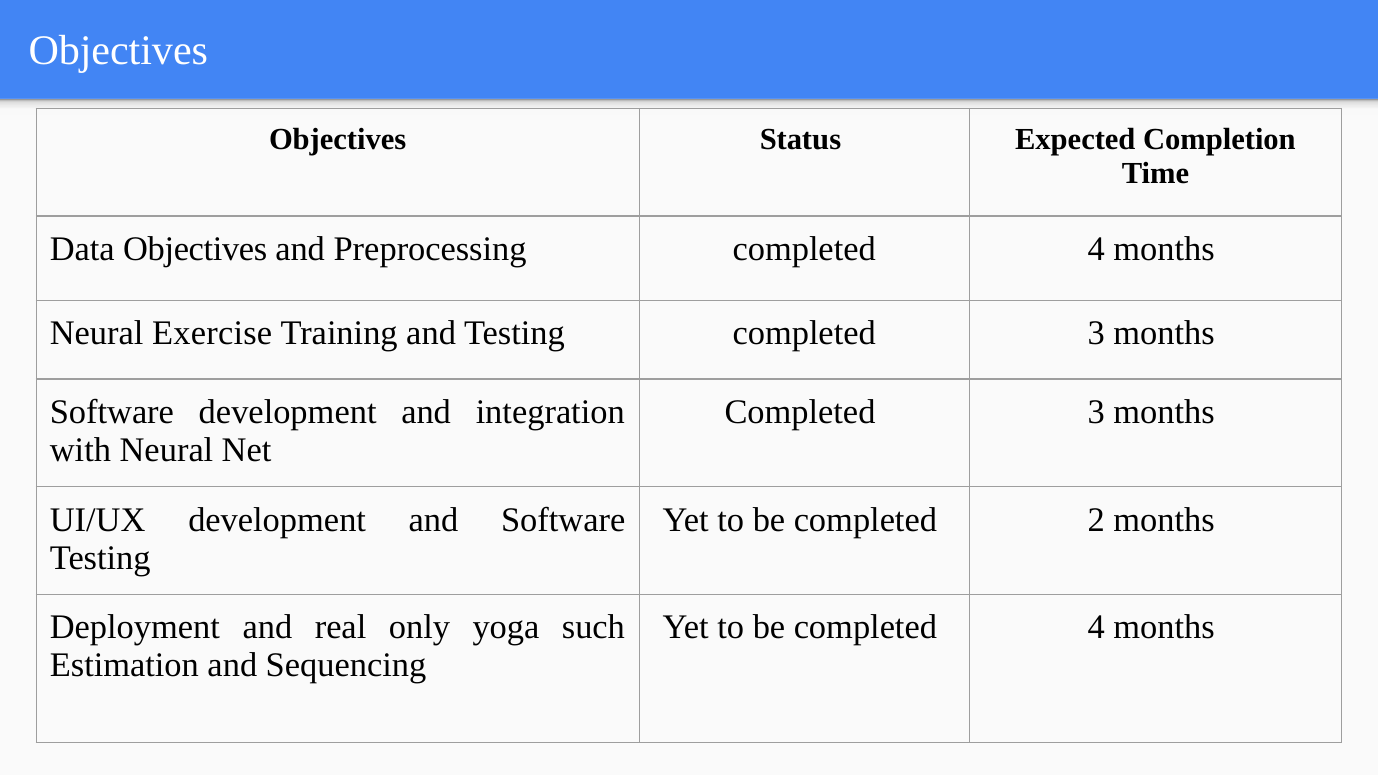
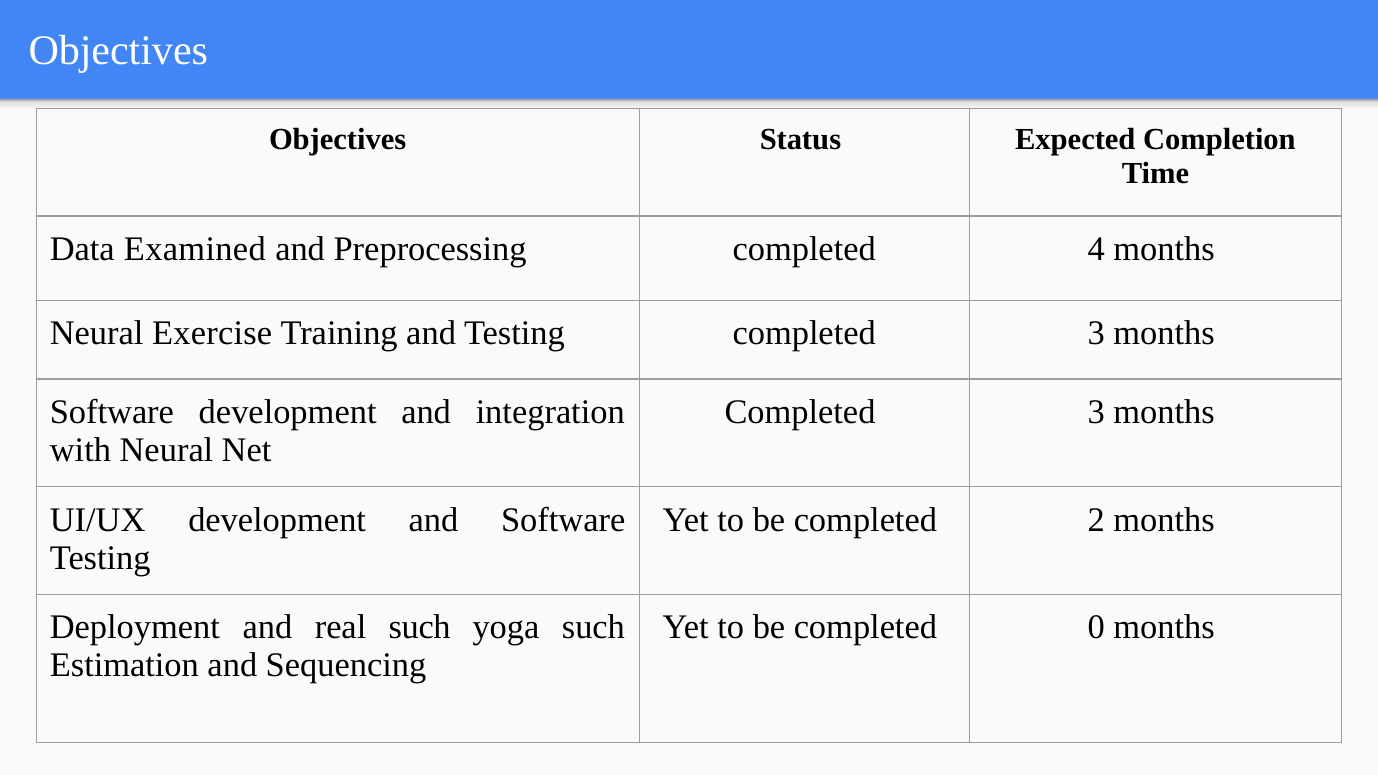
Data Objectives: Objectives -> Examined
real only: only -> such
be completed 4: 4 -> 0
